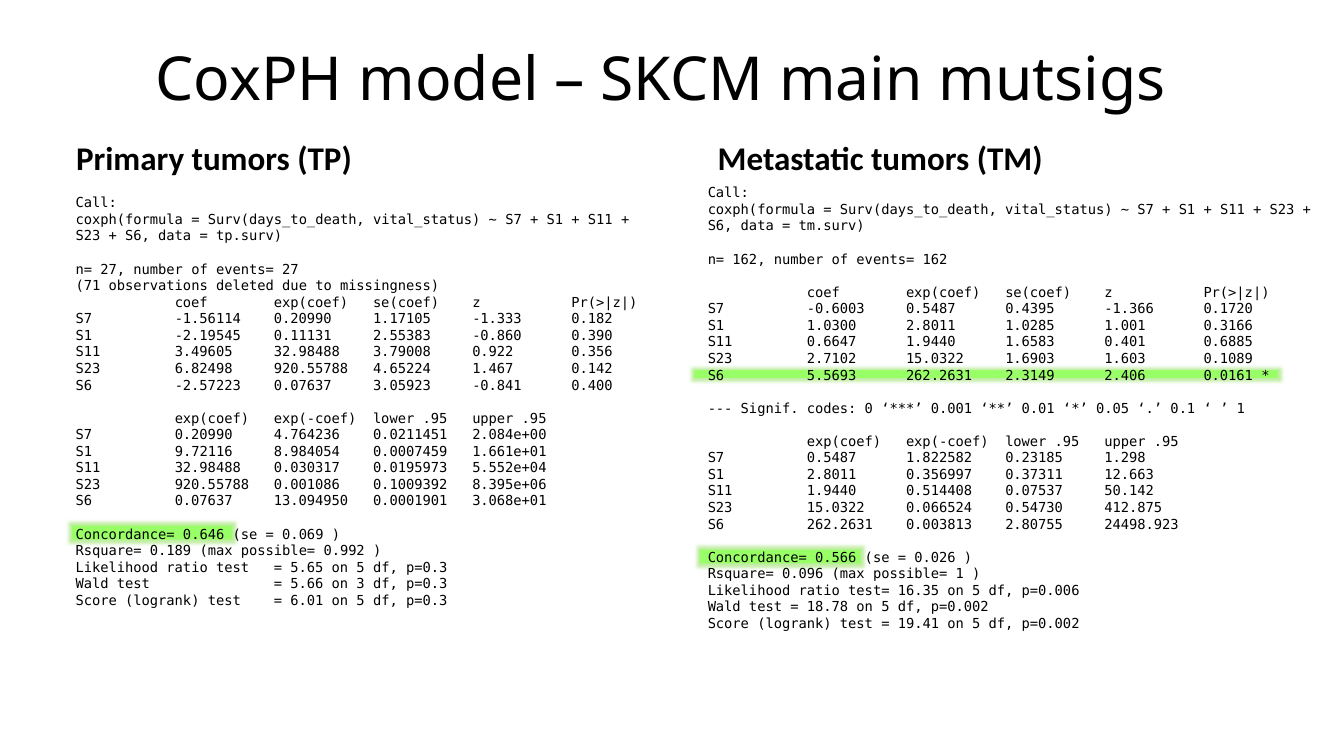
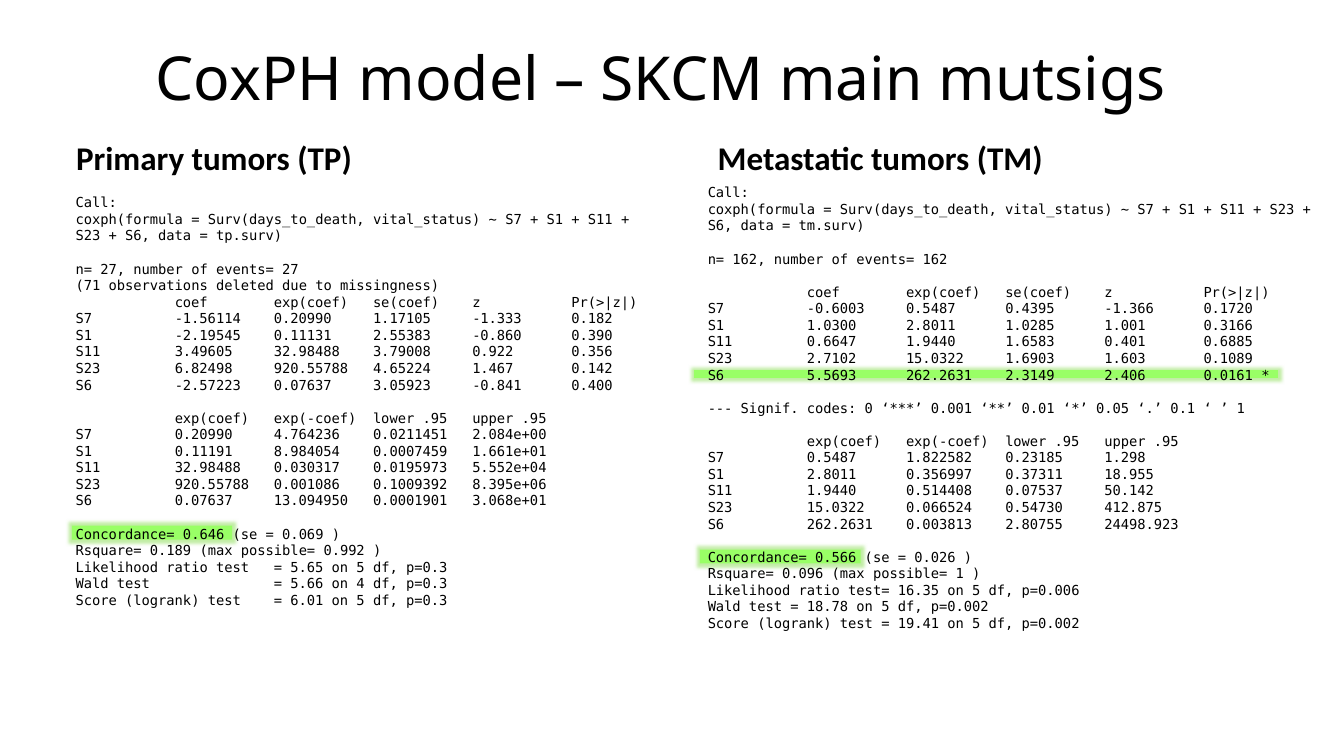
9.72116: 9.72116 -> 0.11191
12.663: 12.663 -> 18.955
3: 3 -> 4
